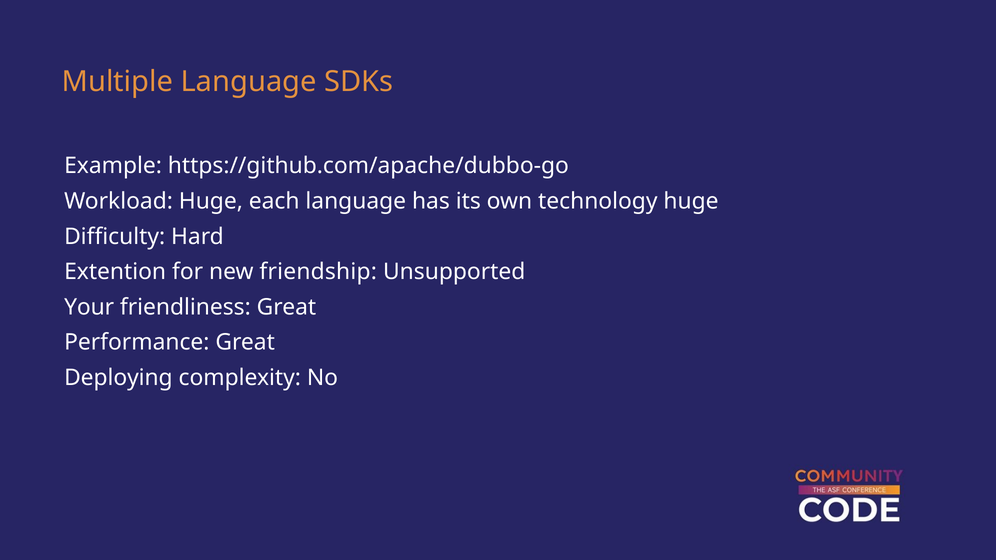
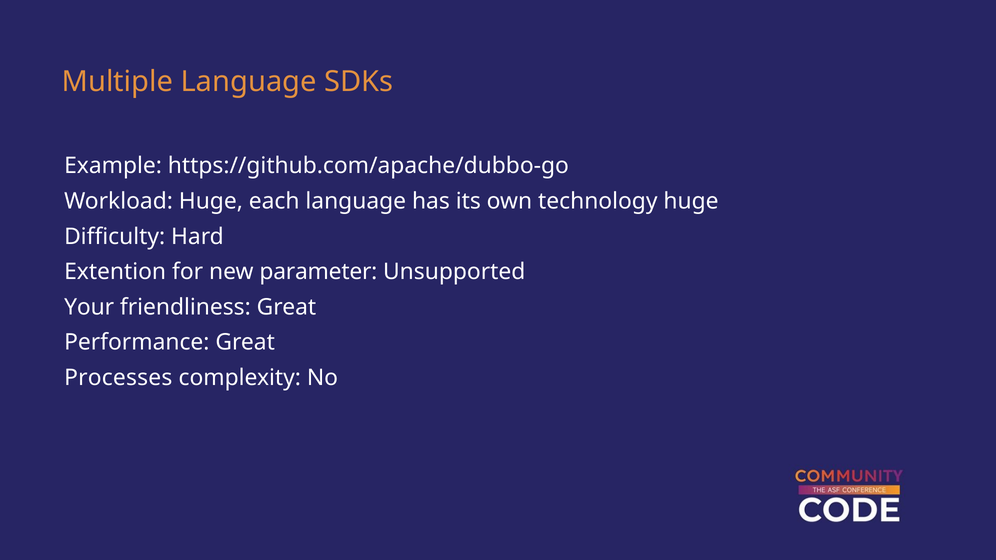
friendship: friendship -> parameter
Deploying: Deploying -> Processes
